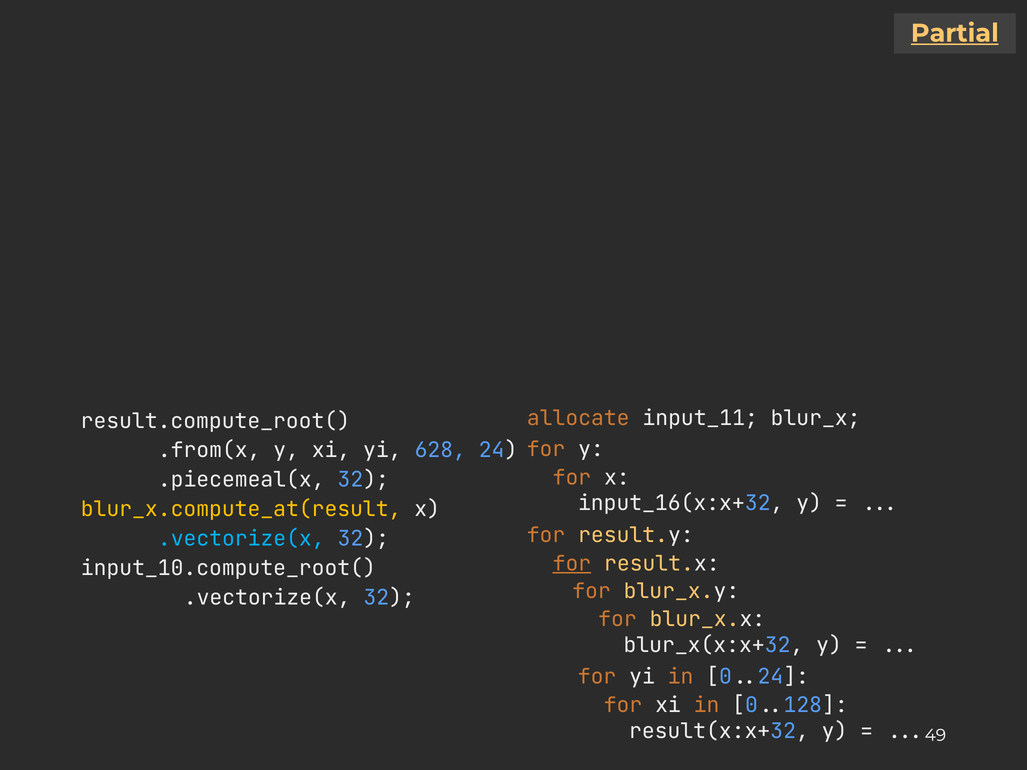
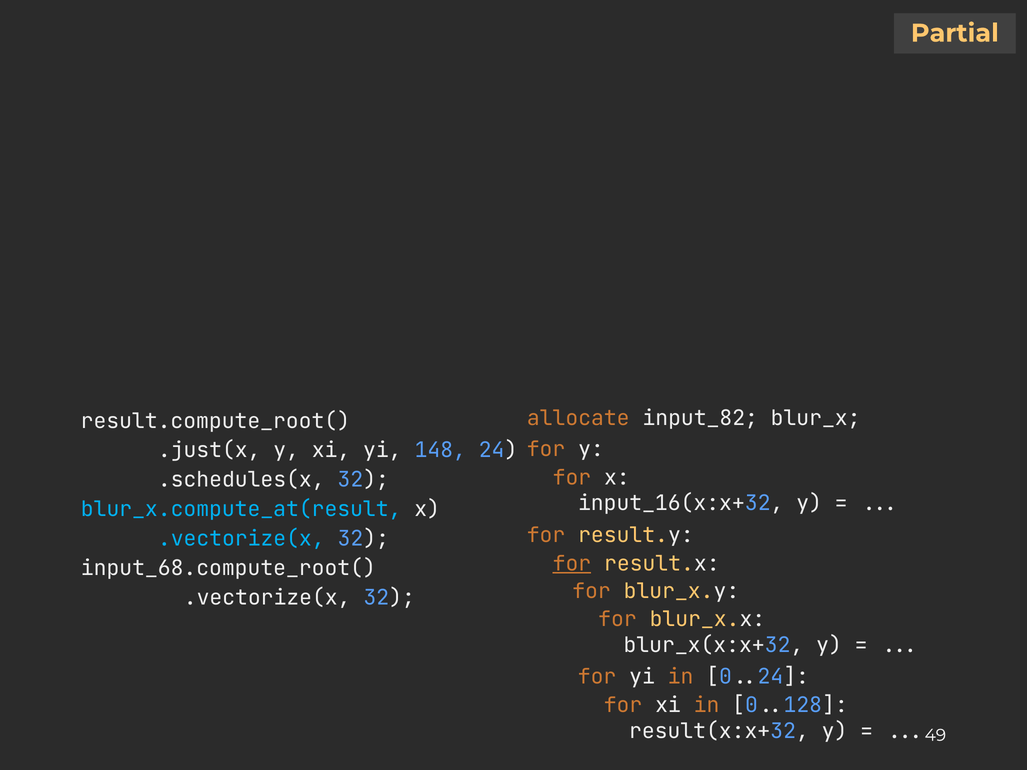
Partial underline: present -> none
input_11: input_11 -> input_82
.from(x: .from(x -> .just(x
628: 628 -> 148
.piecemeal(x: .piecemeal(x -> .schedules(x
blur_x.compute_at(result colour: yellow -> light blue
input_10.compute_root(: input_10.compute_root( -> input_68.compute_root(
